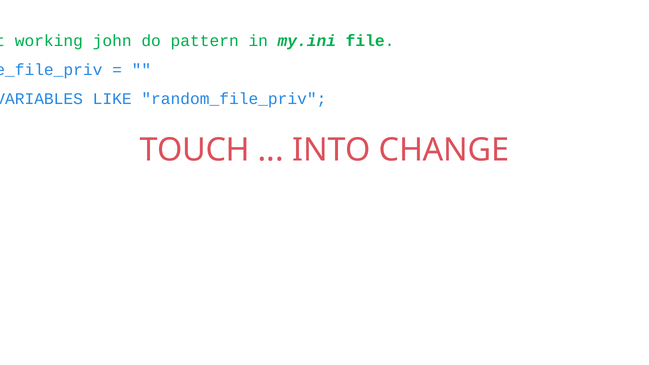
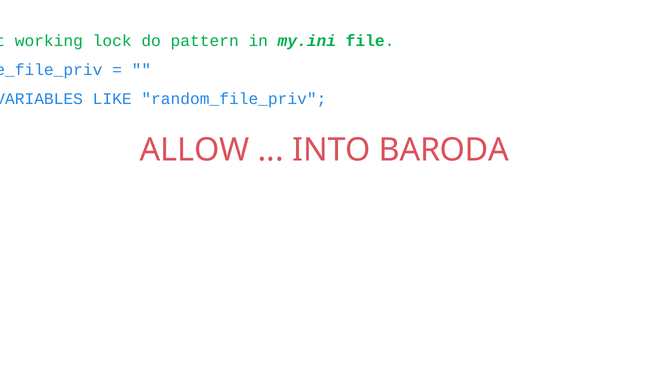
john: john -> lock
TOUCH: TOUCH -> ALLOW
CHANGE: CHANGE -> BARODA
